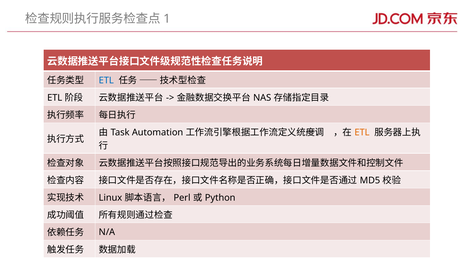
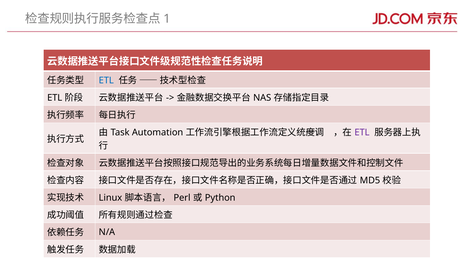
ETL at (362, 132) colour: orange -> purple
